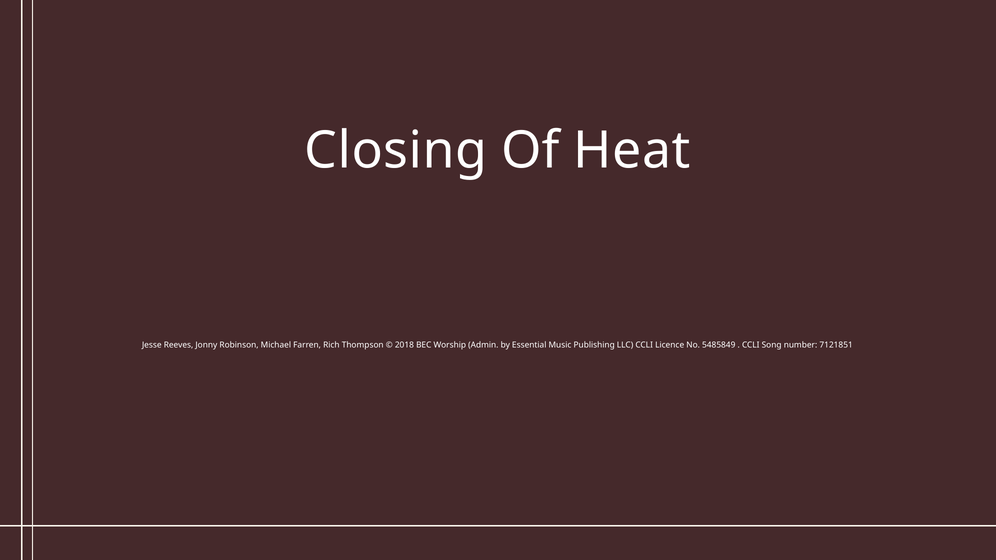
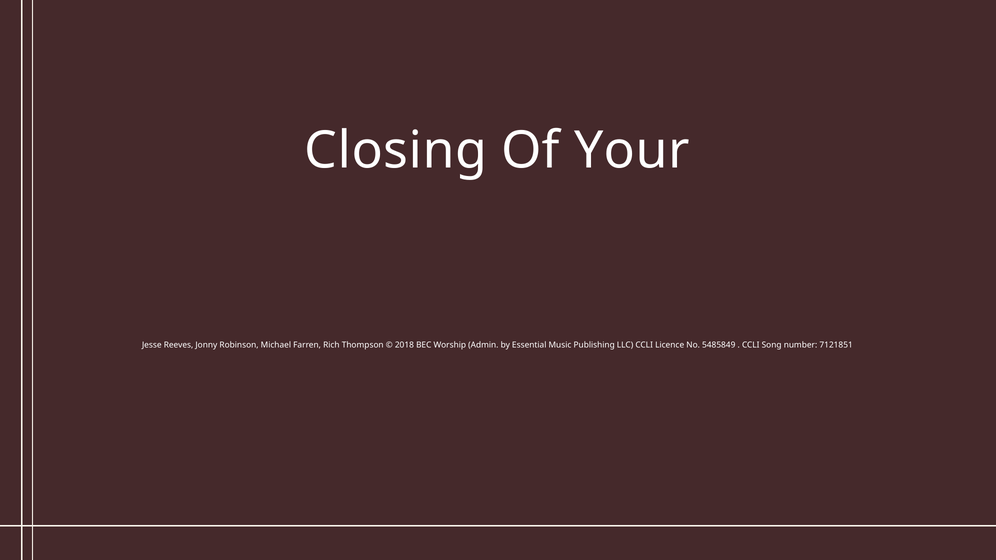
Heat: Heat -> Your
